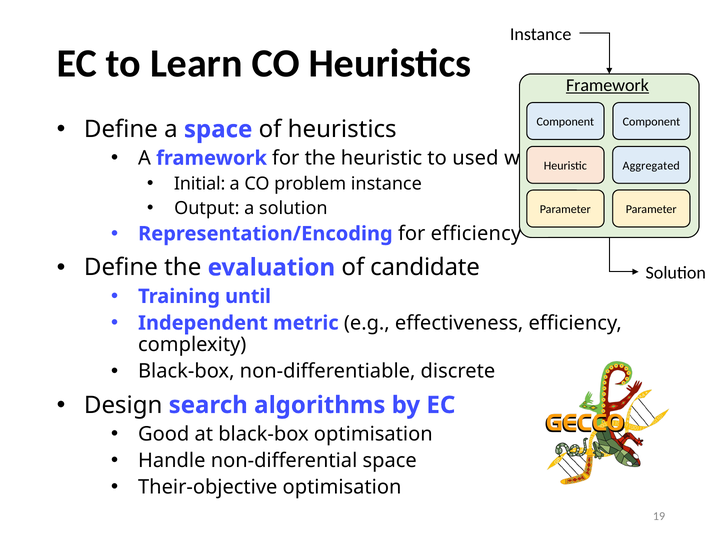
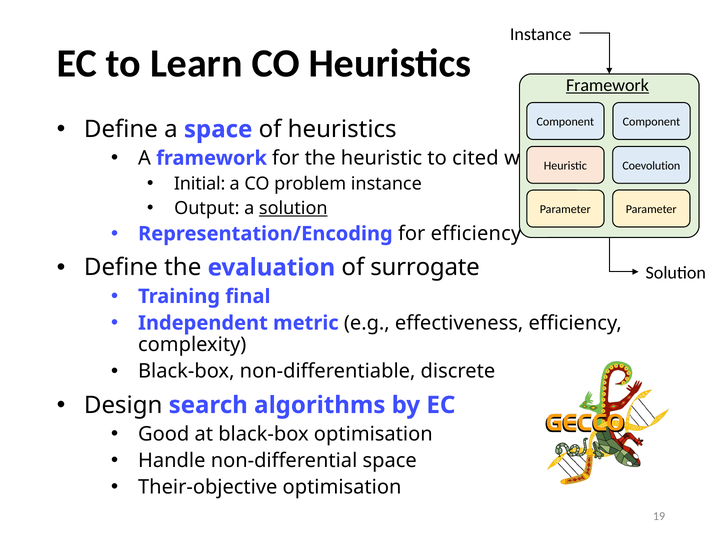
used: used -> cited
Aggregated: Aggregated -> Coevolution
solution at (293, 208) underline: none -> present
candidate: candidate -> surrogate
until: until -> final
